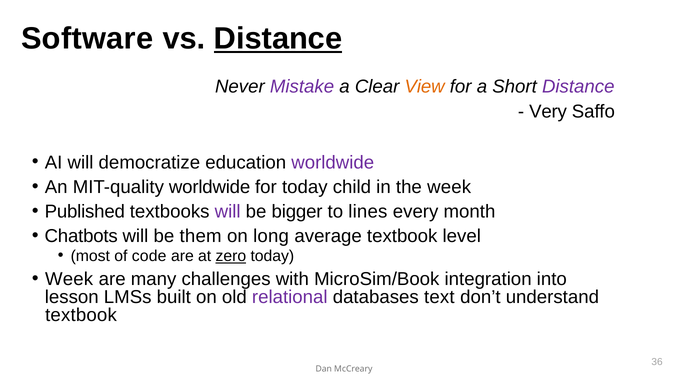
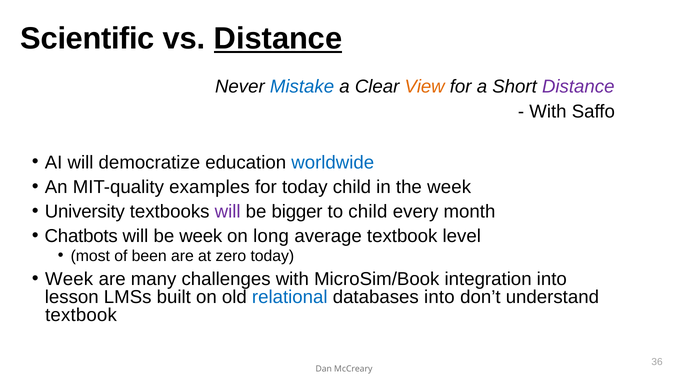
Software: Software -> Scientific
Mistake colour: purple -> blue
Very at (548, 111): Very -> With
worldwide at (333, 162) colour: purple -> blue
MIT-quality worldwide: worldwide -> examples
Published: Published -> University
to lines: lines -> child
be them: them -> week
code: code -> been
zero underline: present -> none
relational colour: purple -> blue
databases text: text -> into
